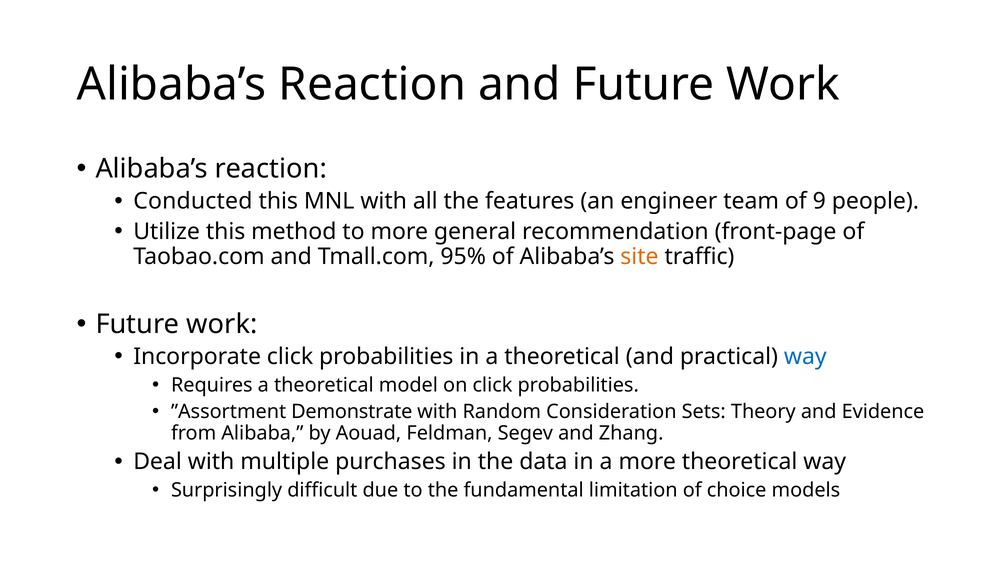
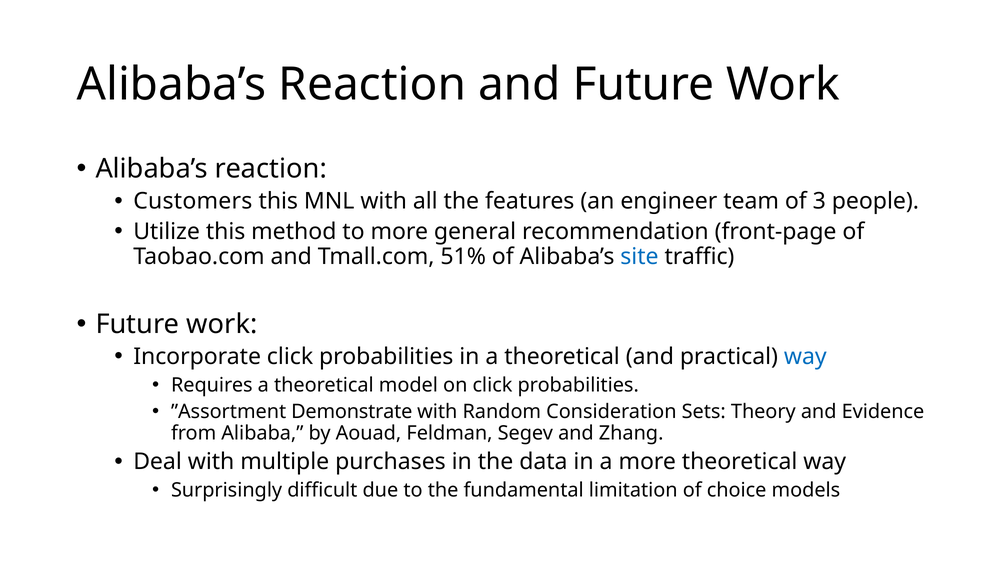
Conducted: Conducted -> Customers
9: 9 -> 3
95%: 95% -> 51%
site colour: orange -> blue
